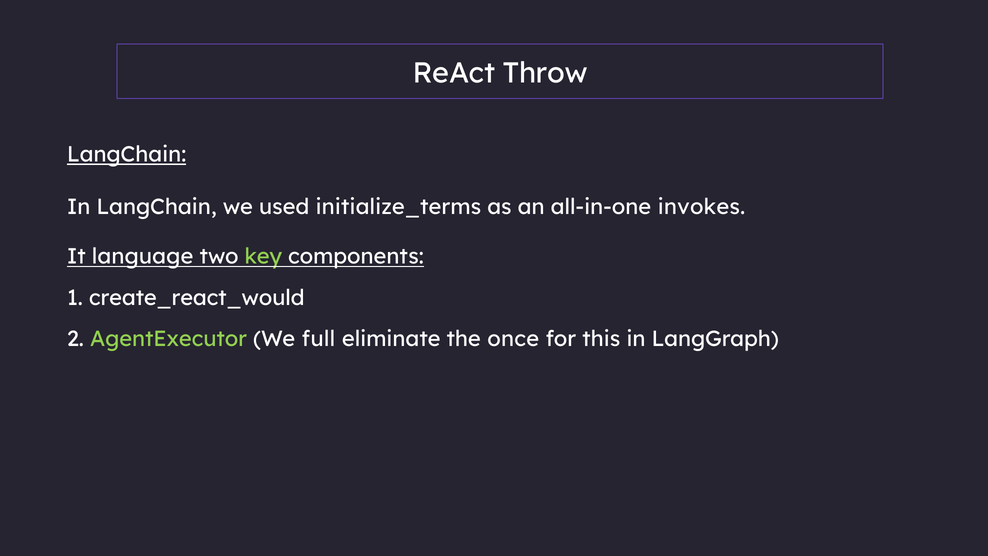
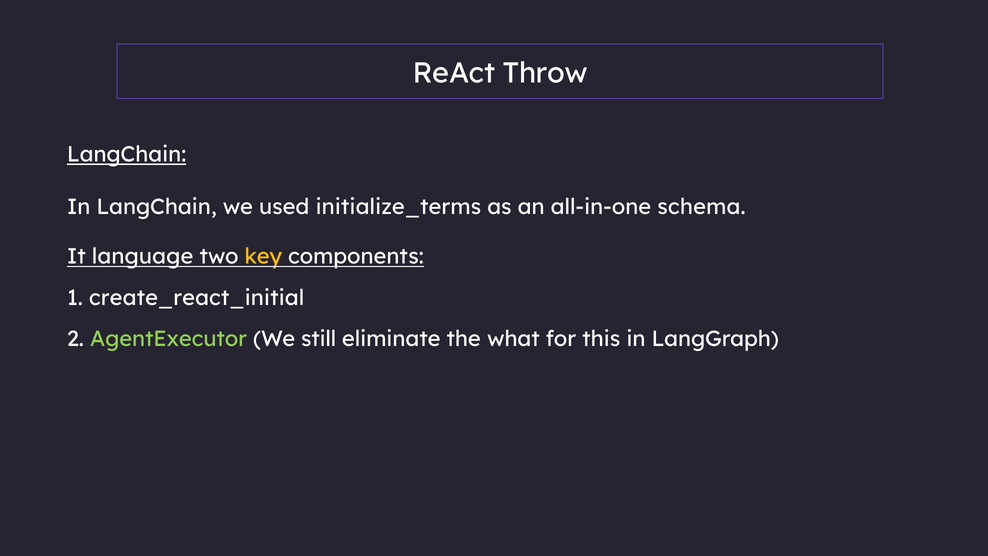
invokes: invokes -> schema
key colour: light green -> yellow
create_react_would: create_react_would -> create_react_initial
full: full -> still
once: once -> what
